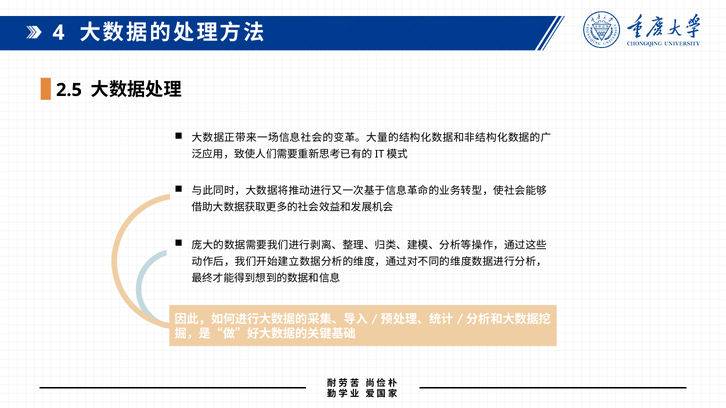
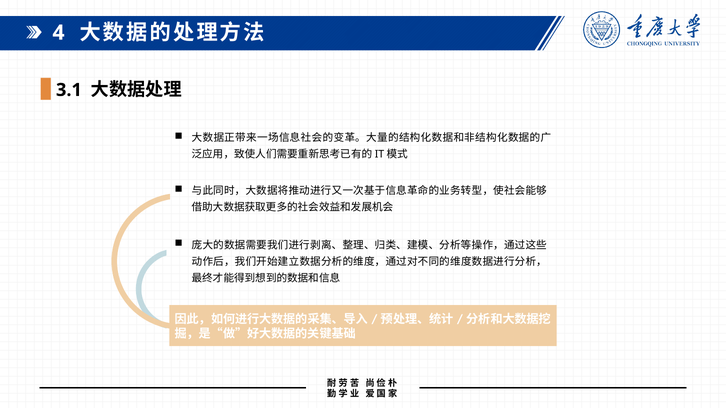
2.5: 2.5 -> 3.1
